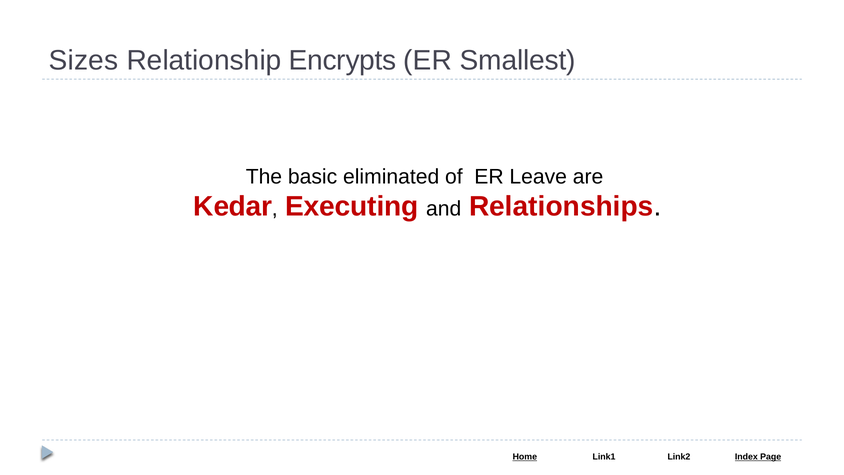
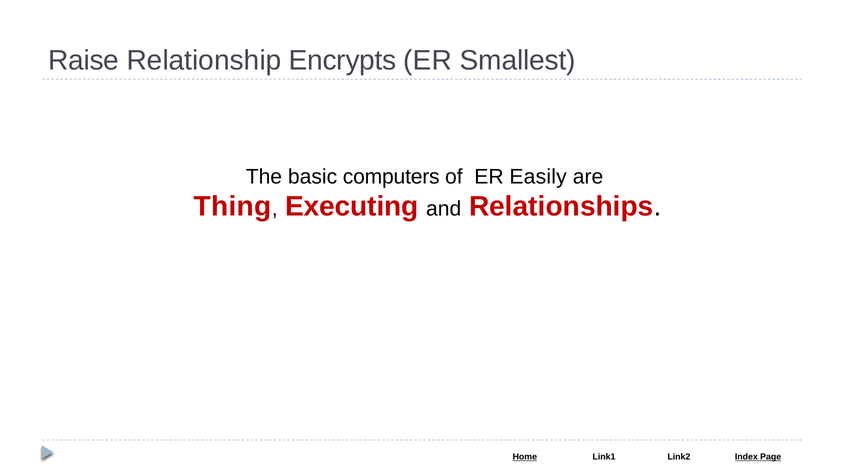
Sizes: Sizes -> Raise
eliminated: eliminated -> computers
Leave: Leave -> Easily
Kedar: Kedar -> Thing
